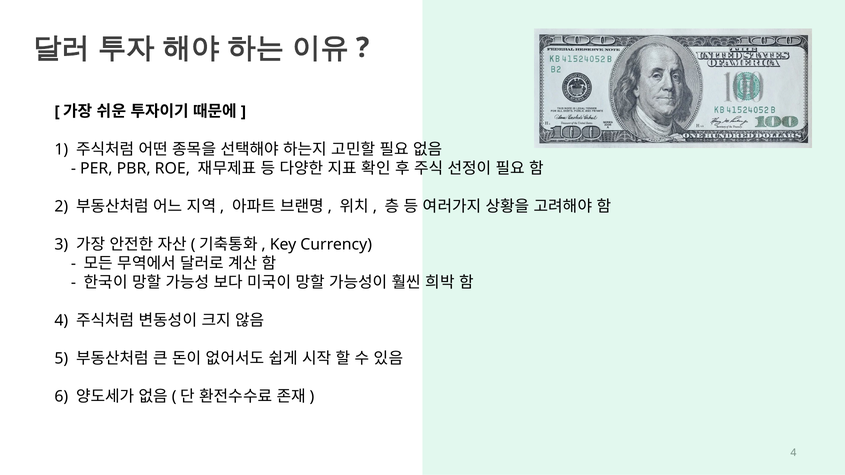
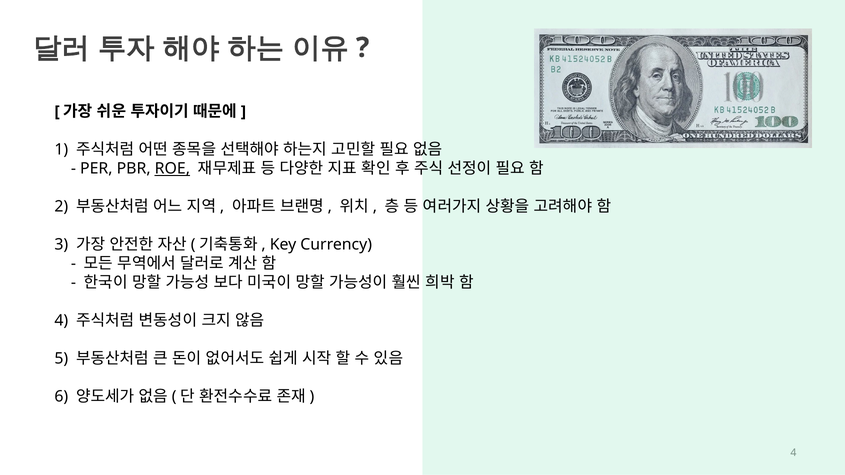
ROE underline: none -> present
